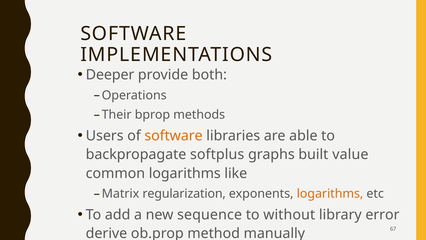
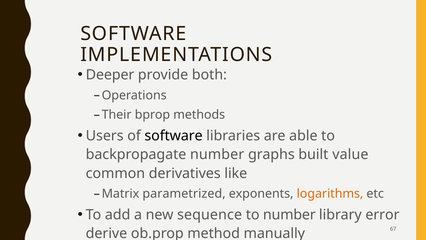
software at (174, 136) colour: orange -> black
backpropagate softplus: softplus -> number
common logarithms: logarithms -> derivatives
regularization: regularization -> parametrized
to without: without -> number
